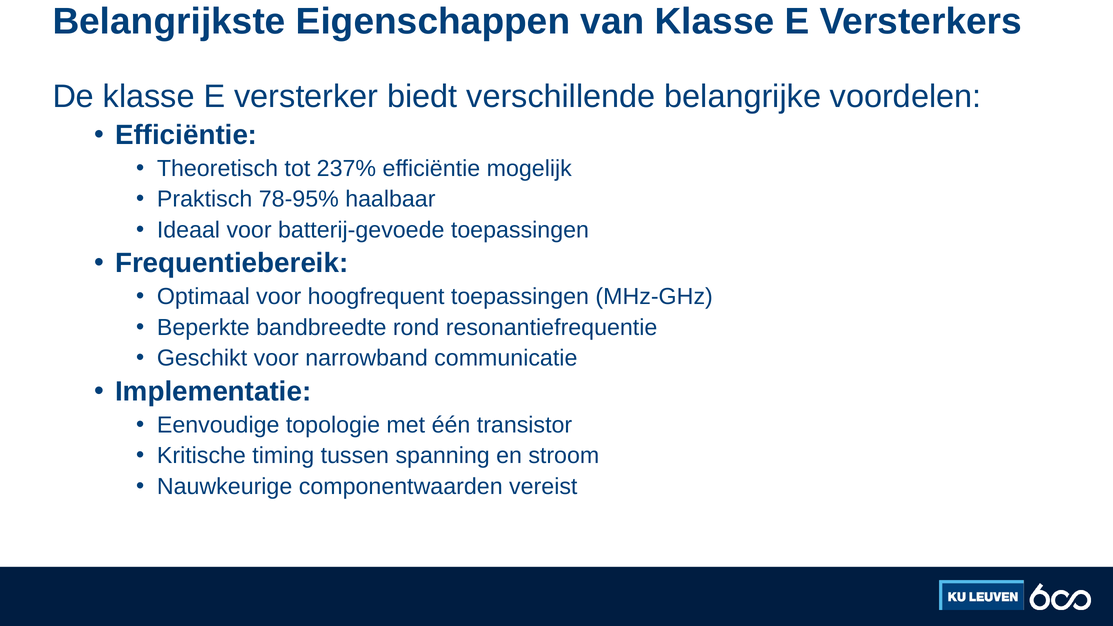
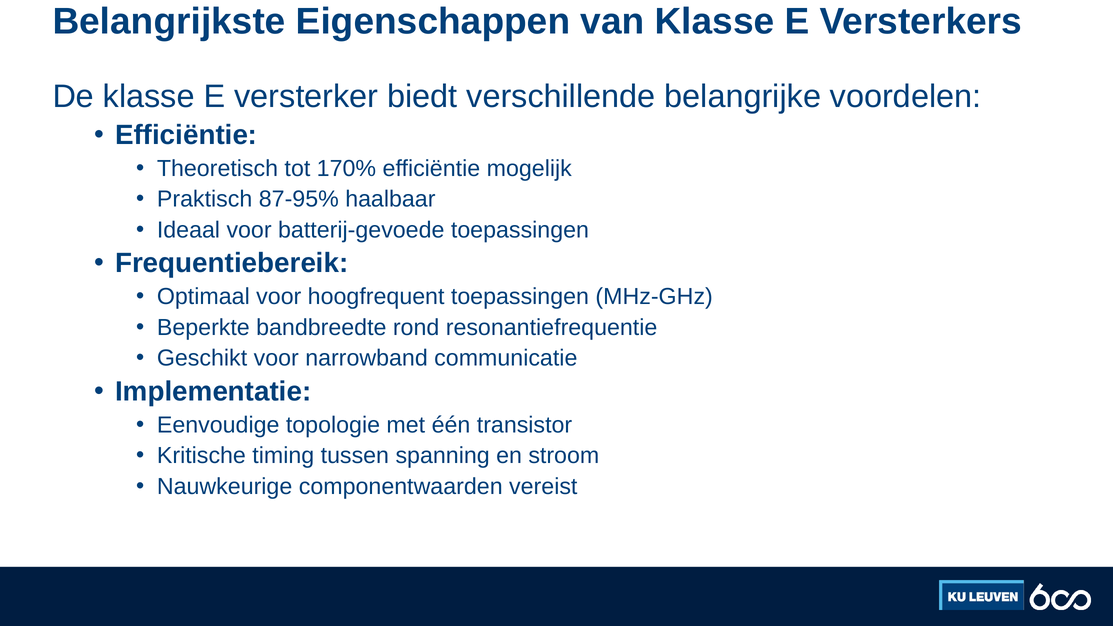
237%: 237% -> 170%
78-95%: 78-95% -> 87-95%
